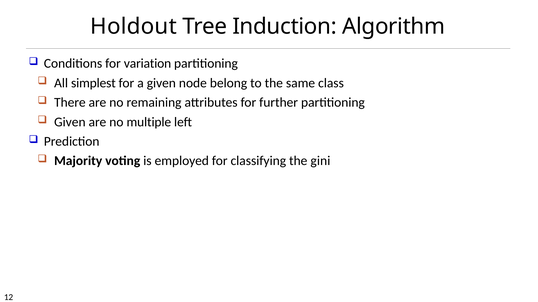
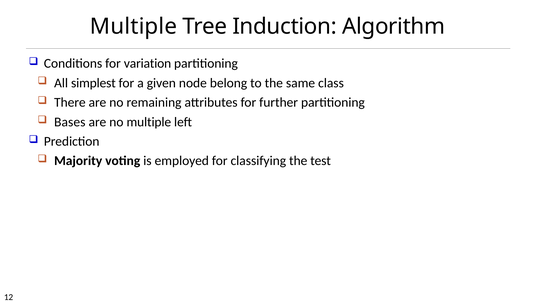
Holdout at (134, 26): Holdout -> Multiple
Given at (70, 122): Given -> Bases
gini: gini -> test
